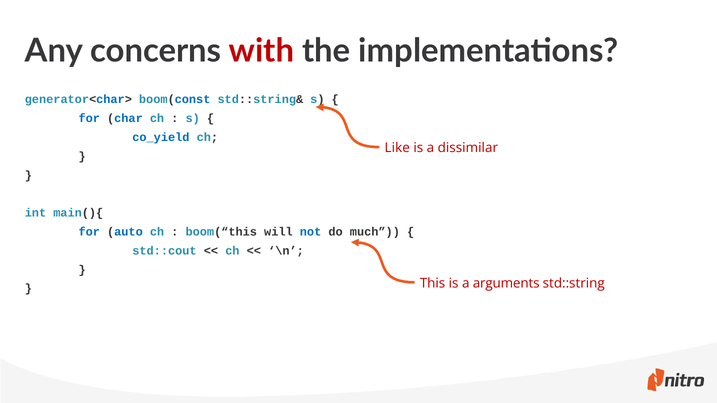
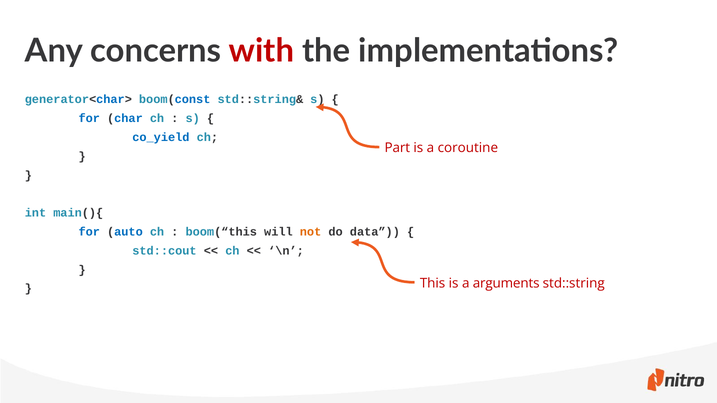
Like: Like -> Part
dissimilar: dissimilar -> coroutine
not colour: blue -> orange
much: much -> data
